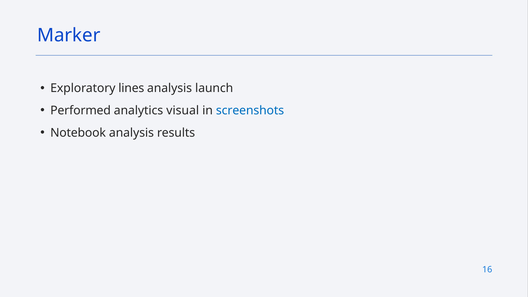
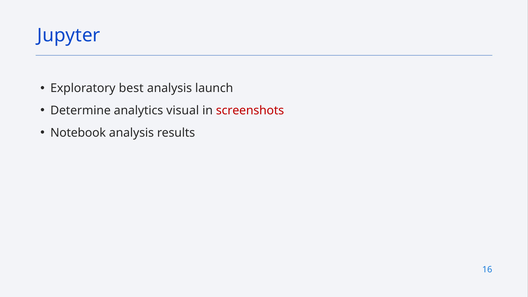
Marker: Marker -> Jupyter
lines: lines -> best
Performed: Performed -> Determine
screenshots colour: blue -> red
